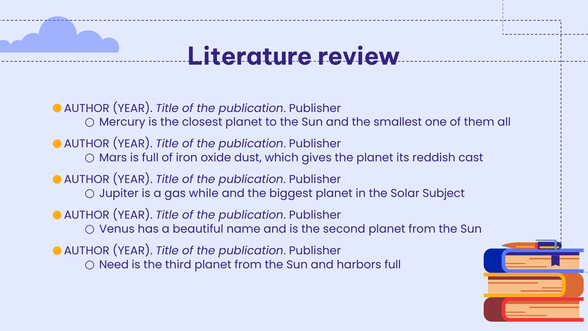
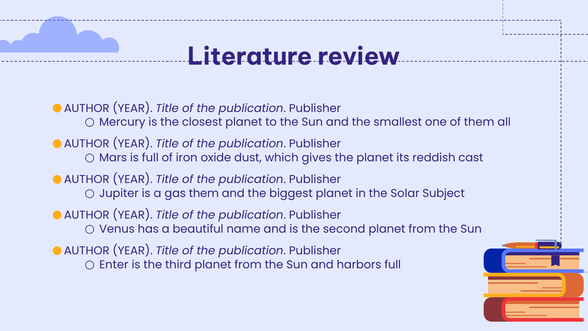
gas while: while -> them
Need: Need -> Enter
